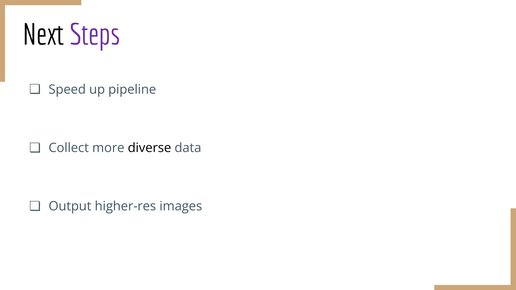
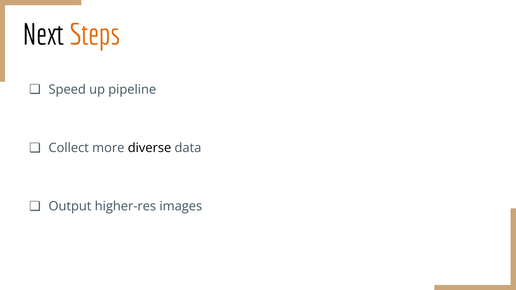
Steps colour: purple -> orange
